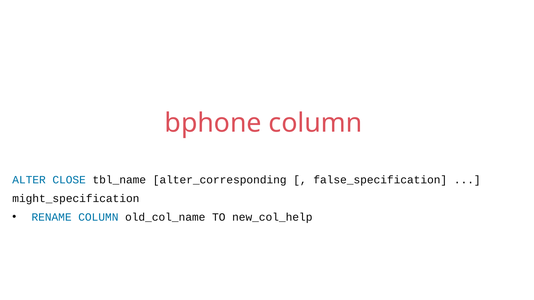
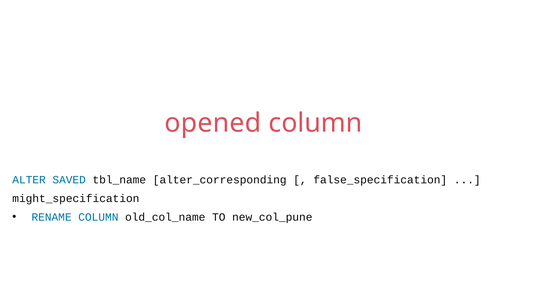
bphone: bphone -> opened
CLOSE: CLOSE -> SAVED
new_col_help: new_col_help -> new_col_pune
